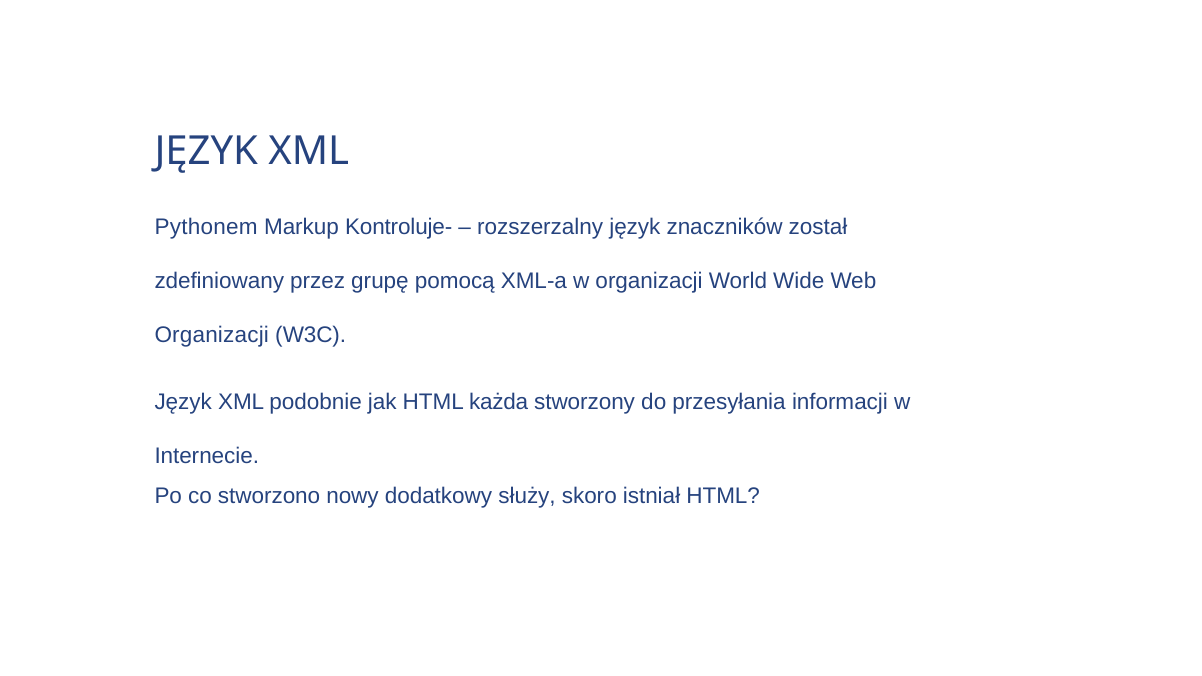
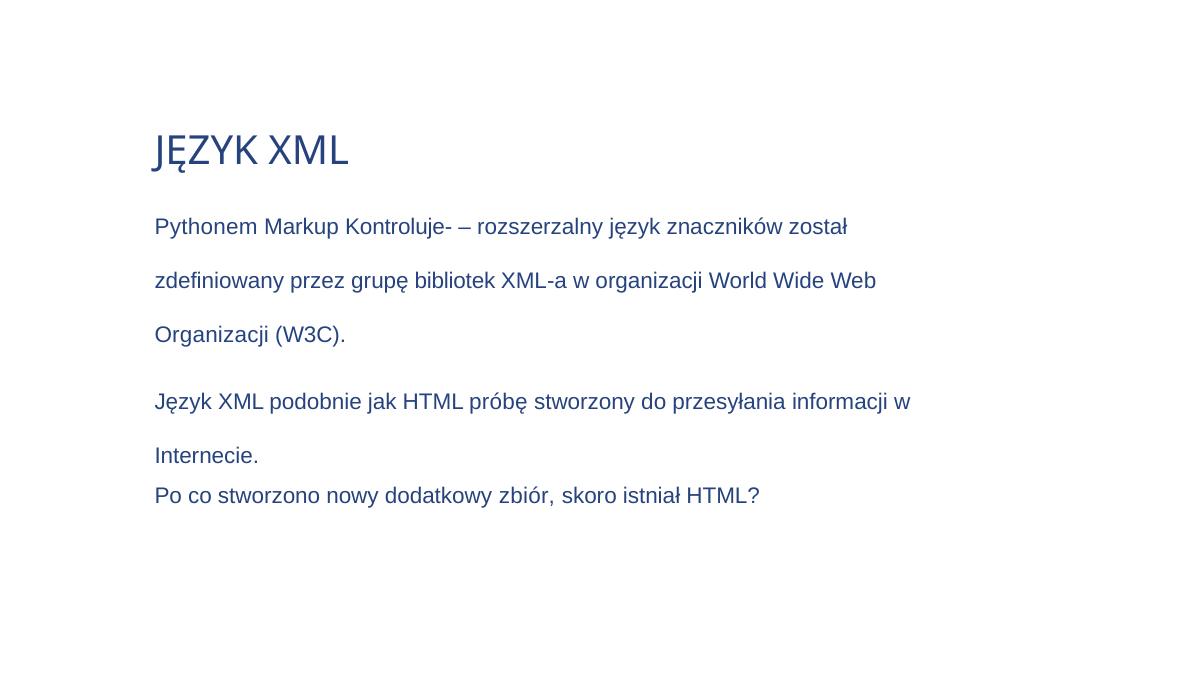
pomocą: pomocą -> bibliotek
każda: każda -> próbę
służy: służy -> zbiór
